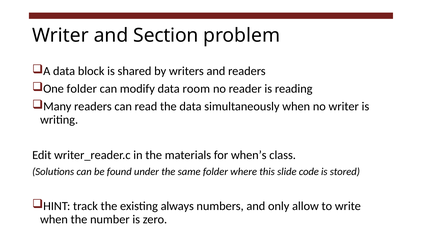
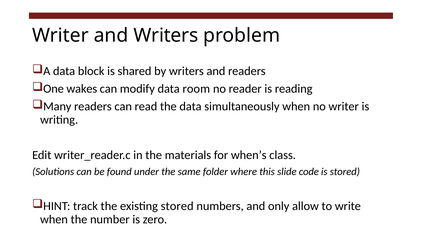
and Section: Section -> Writers
One folder: folder -> wakes
existing always: always -> stored
